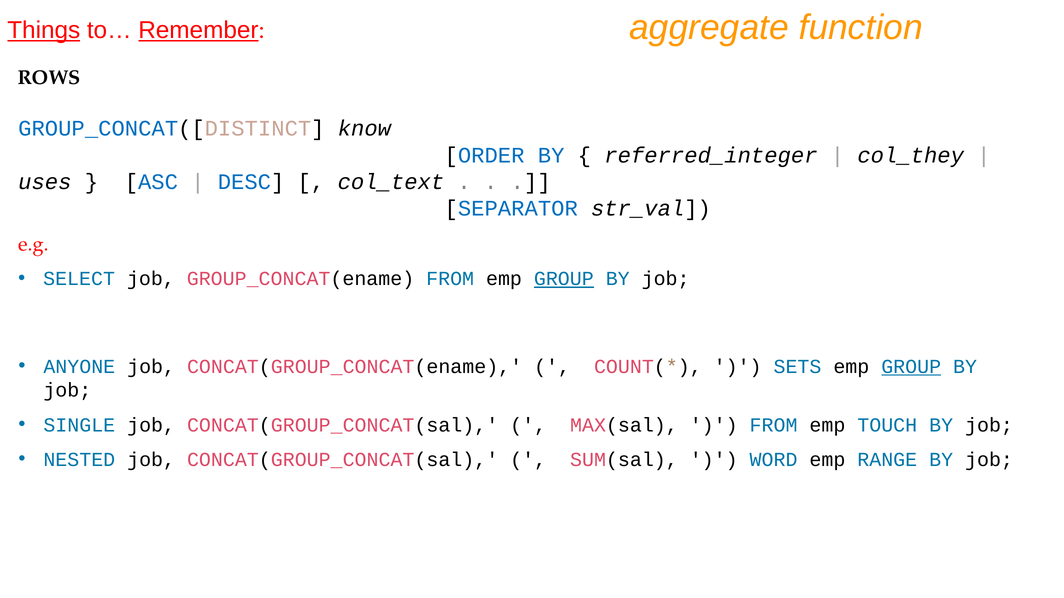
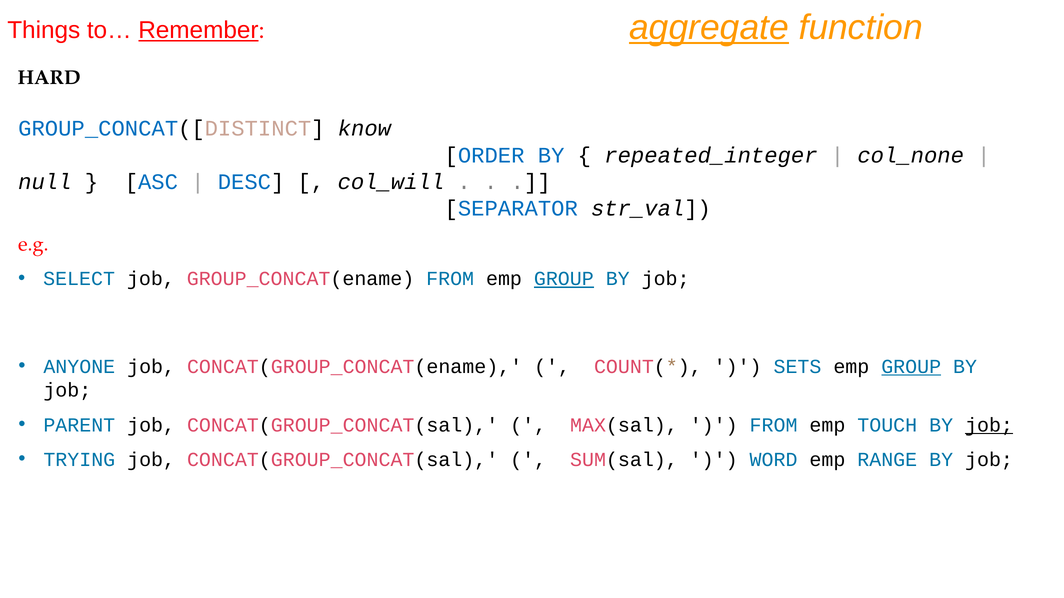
aggregate underline: none -> present
Things underline: present -> none
ROWS: ROWS -> HARD
referred_integer: referred_integer -> repeated_integer
col_they: col_they -> col_none
uses: uses -> null
col_text: col_text -> col_will
SINGLE: SINGLE -> PARENT
job at (989, 425) underline: none -> present
NESTED: NESTED -> TRYING
